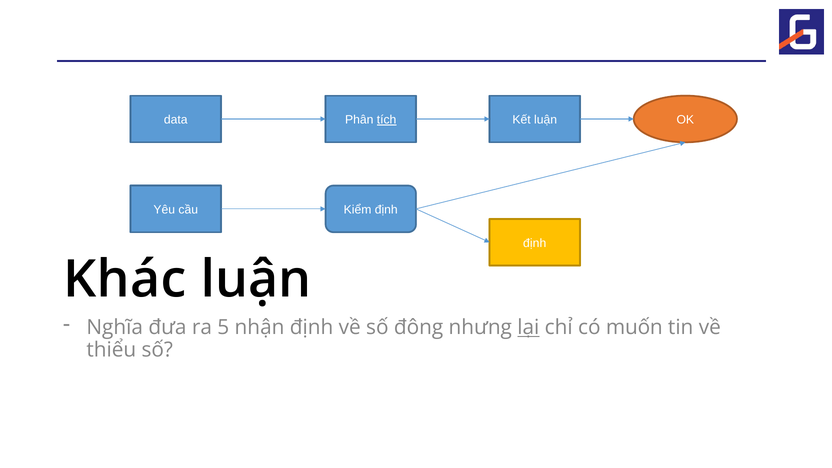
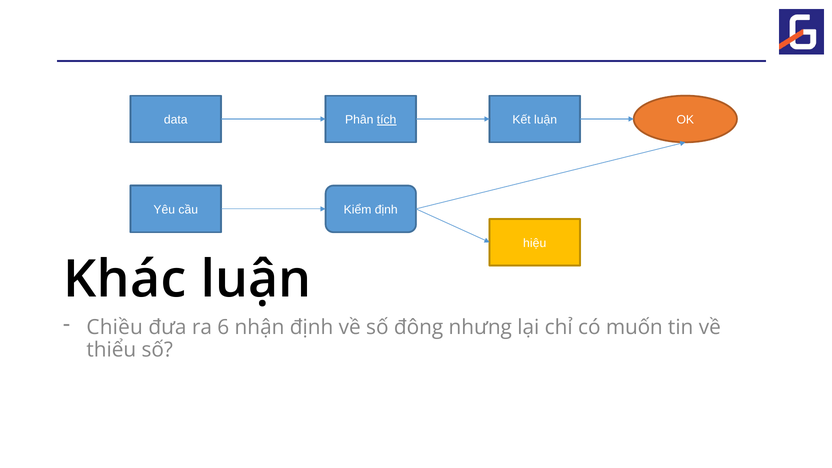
định at (535, 243): định -> hiệu
Nghĩa: Nghĩa -> Chiều
5: 5 -> 6
lại underline: present -> none
